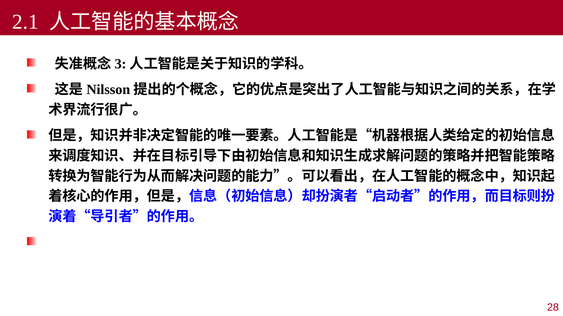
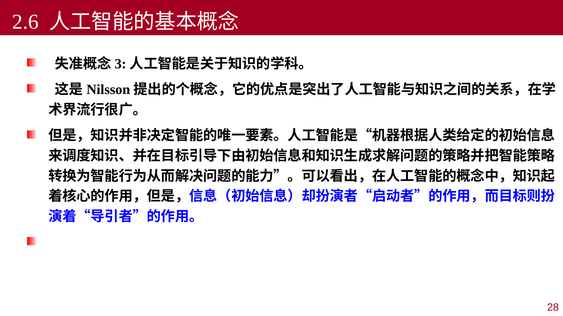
2.1: 2.1 -> 2.6
